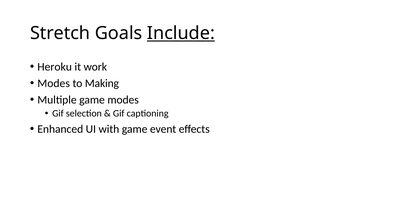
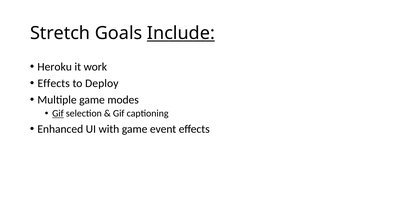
Modes at (54, 83): Modes -> Effects
Making: Making -> Deploy
Gif at (58, 113) underline: none -> present
